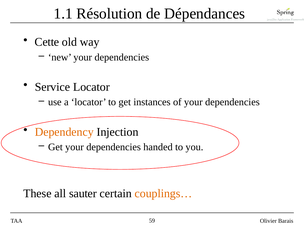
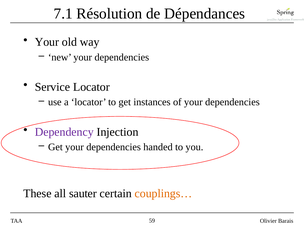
1.1: 1.1 -> 7.1
Cette at (47, 42): Cette -> Your
Dependency colour: orange -> purple
